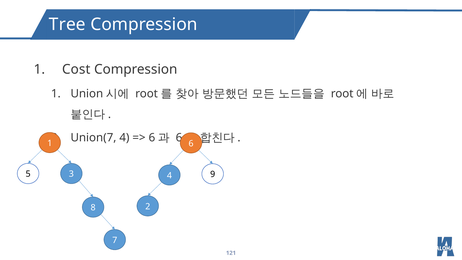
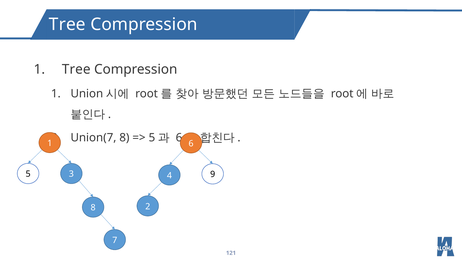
1 Cost: Cost -> Tree
Union(7 4: 4 -> 8
6 at (152, 137): 6 -> 5
